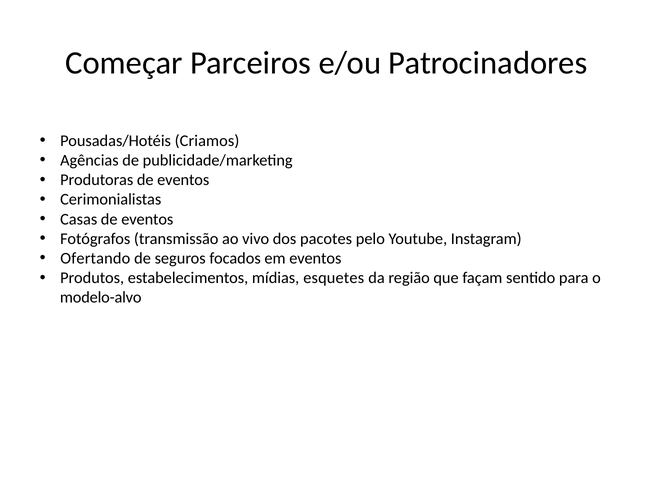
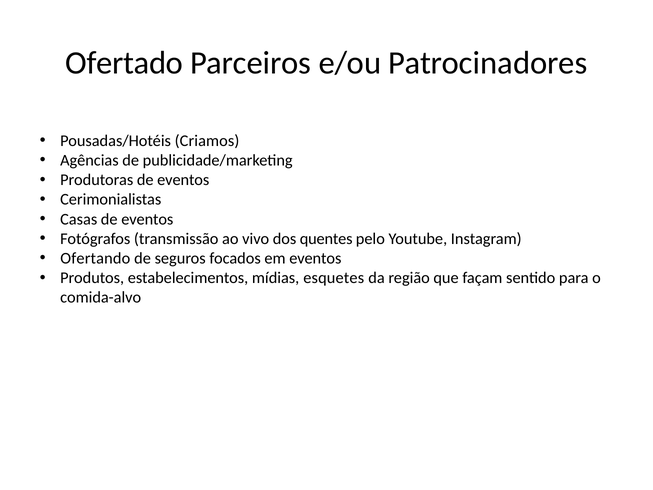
Começar: Começar -> Ofertado
pacotes: pacotes -> quentes
modelo-alvo: modelo-alvo -> comida-alvo
